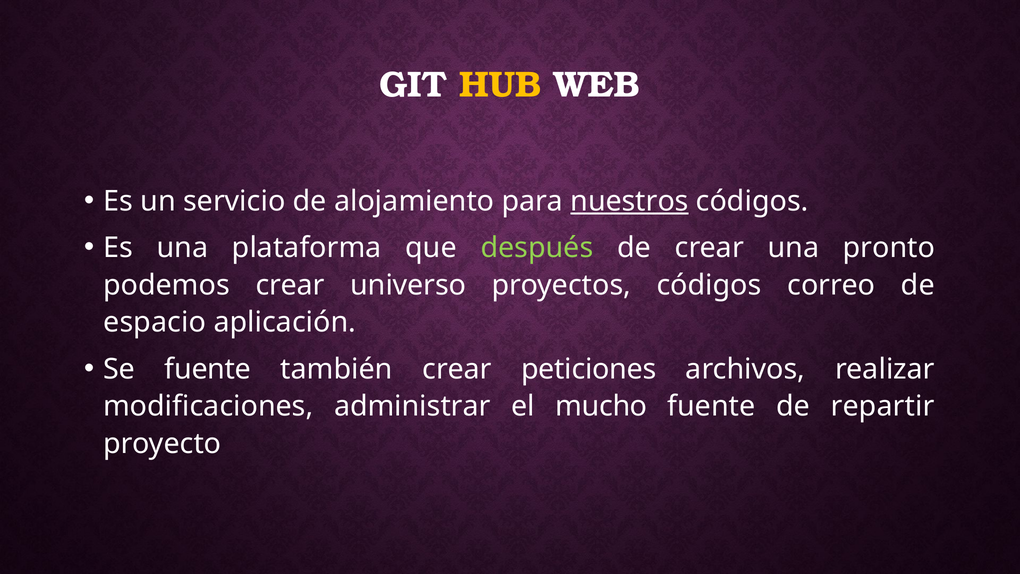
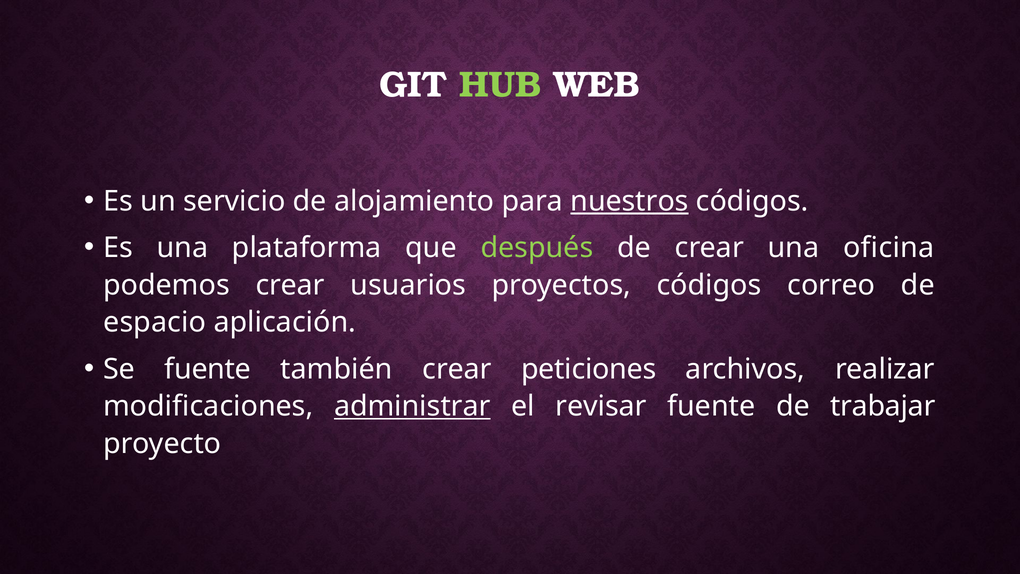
HUB colour: yellow -> light green
pronto: pronto -> oficina
universo: universo -> usuarios
administrar underline: none -> present
mucho: mucho -> revisar
repartir: repartir -> trabajar
